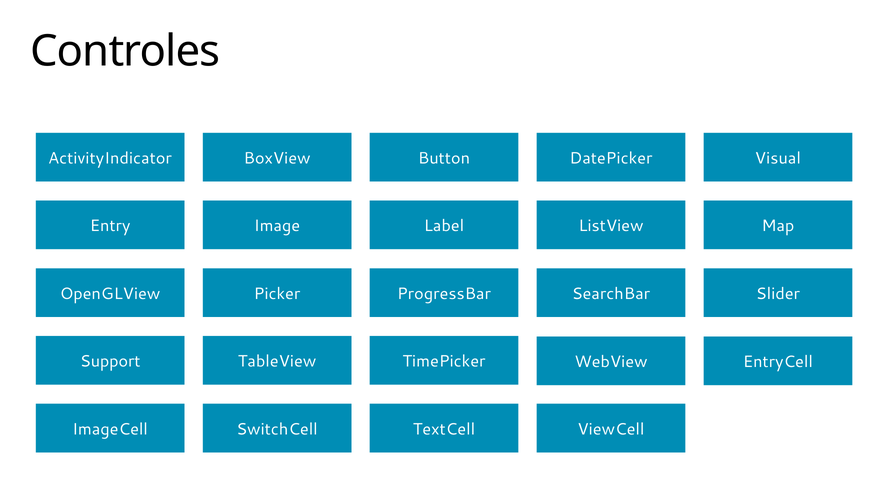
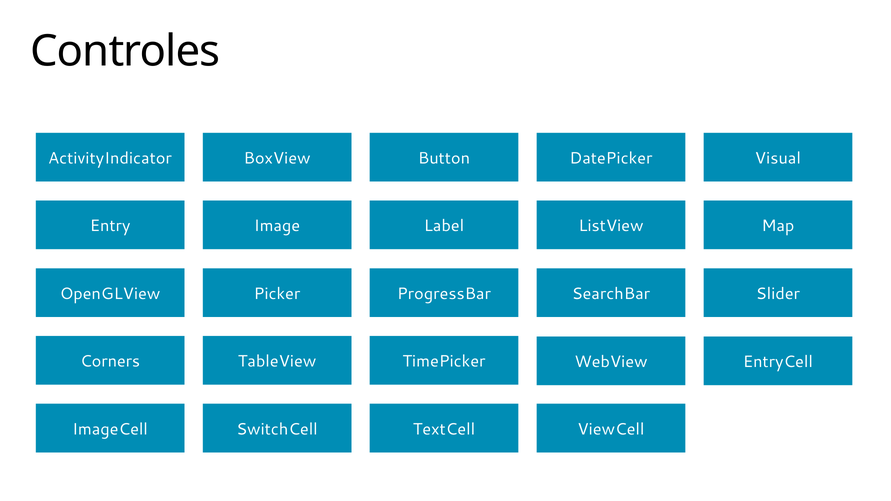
Support: Support -> Corners
